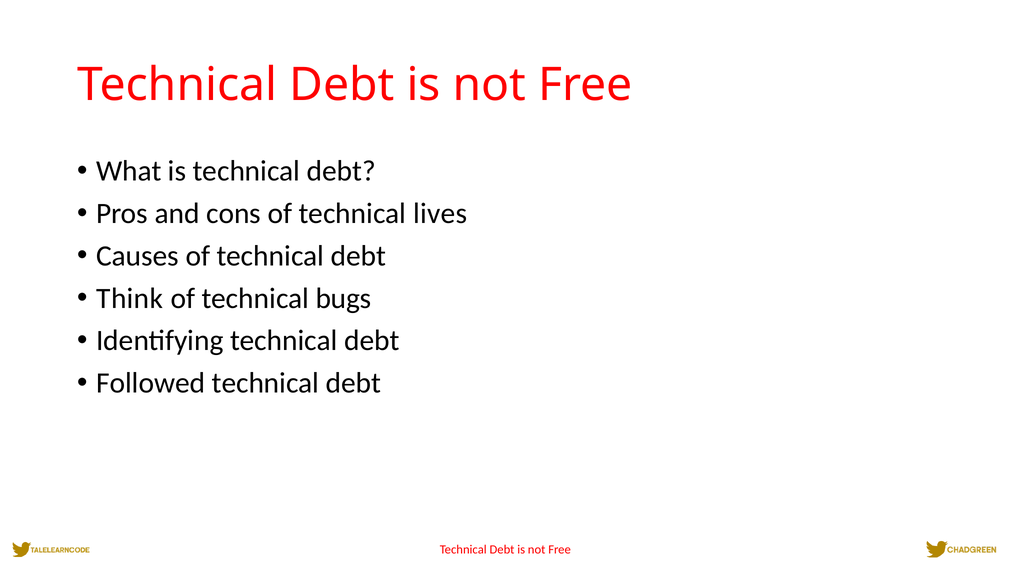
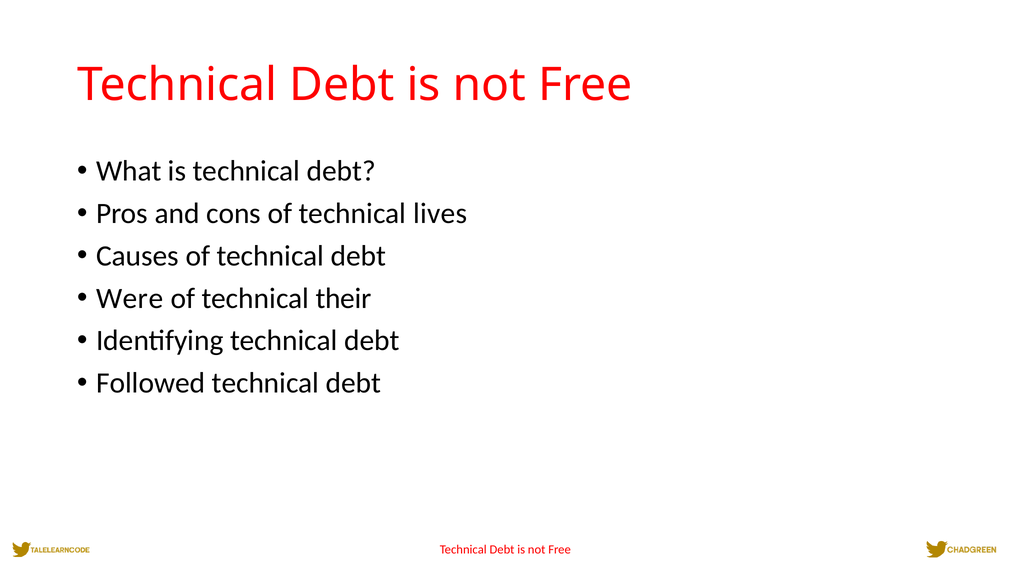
Think: Think -> Were
bugs: bugs -> their
